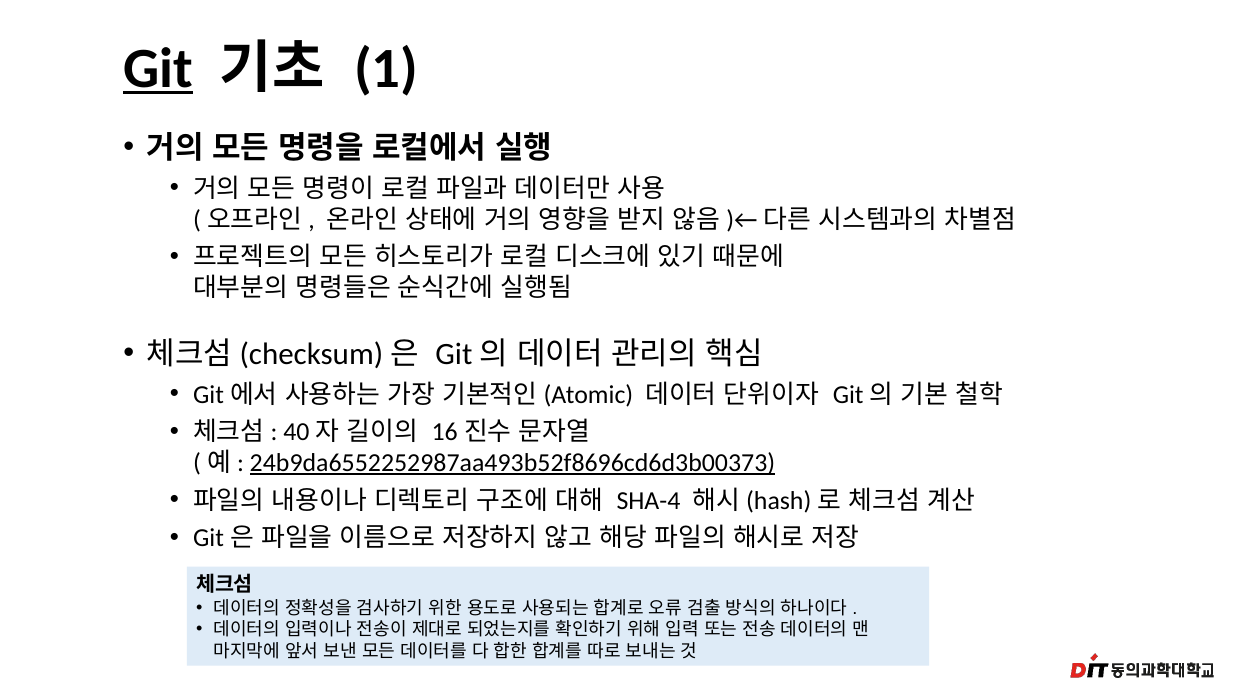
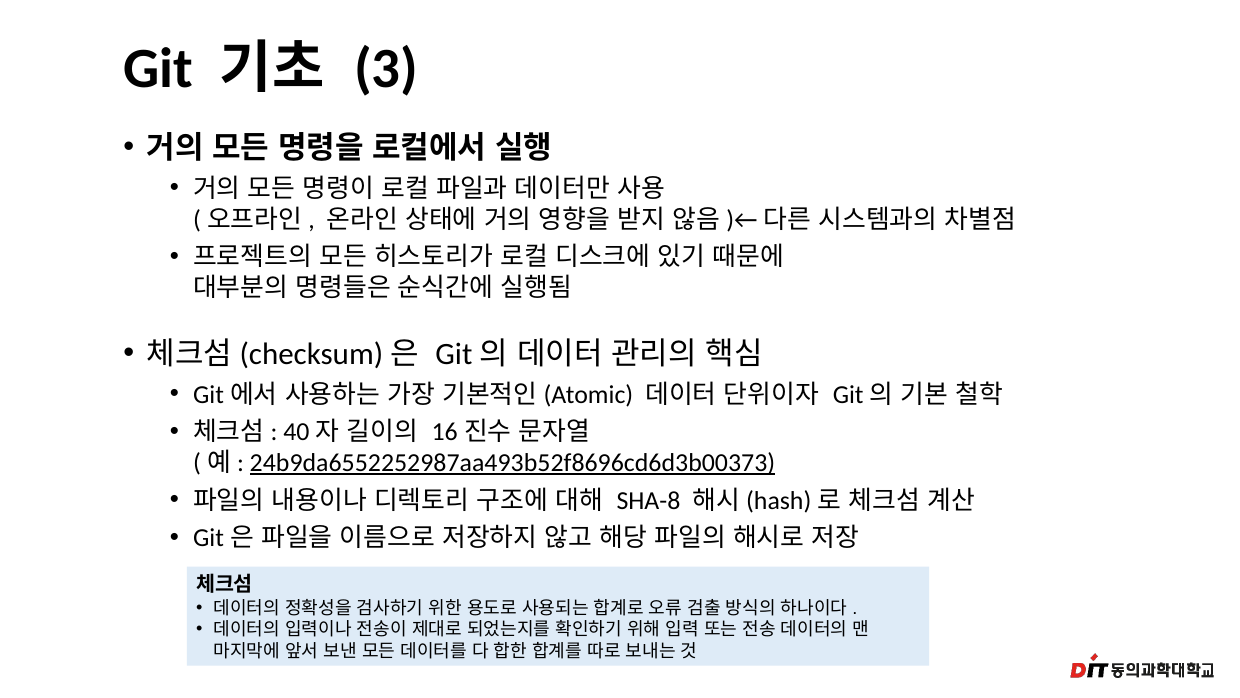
Git underline: present -> none
1: 1 -> 3
SHA-4: SHA-4 -> SHA-8
